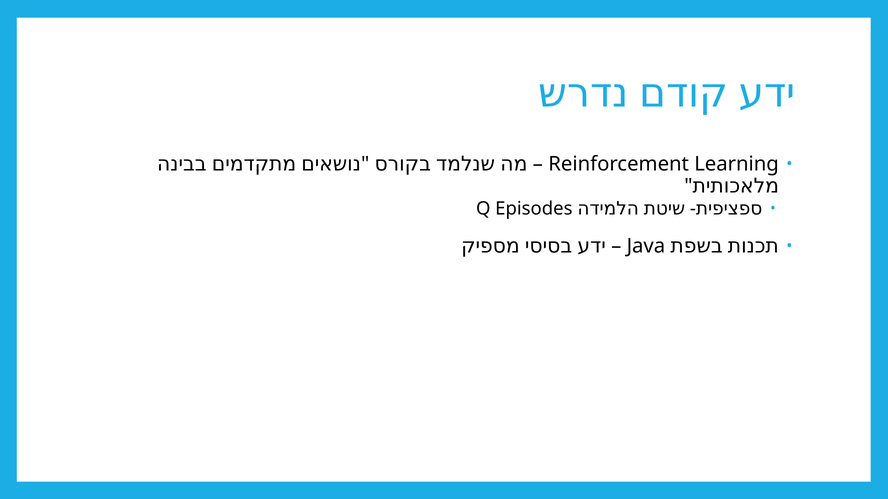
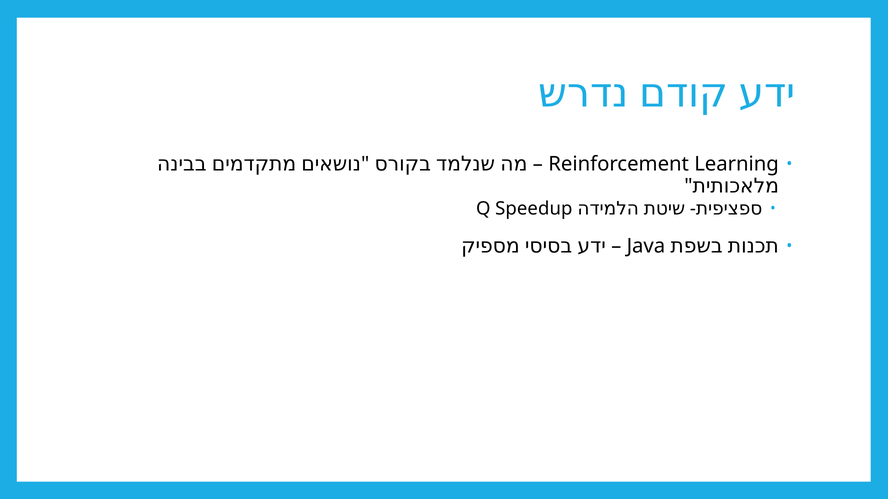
Episodes: Episodes -> Speedup
